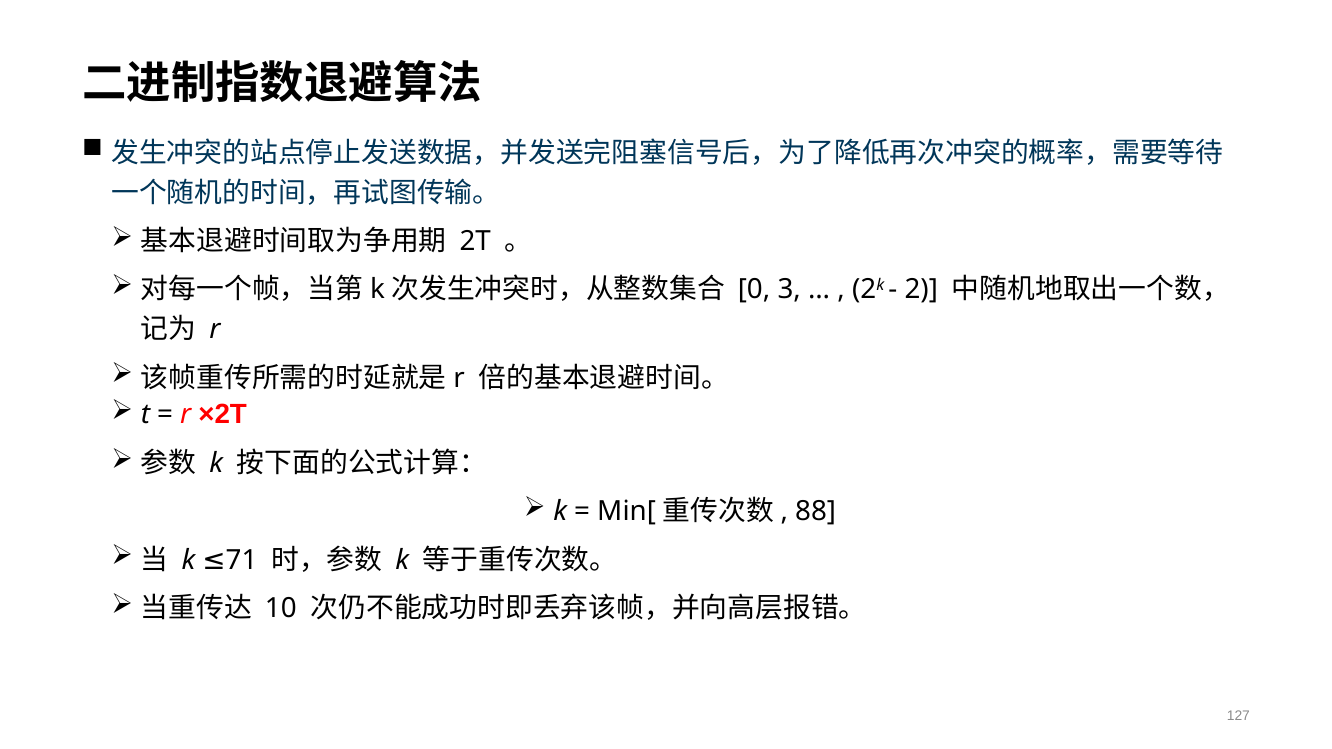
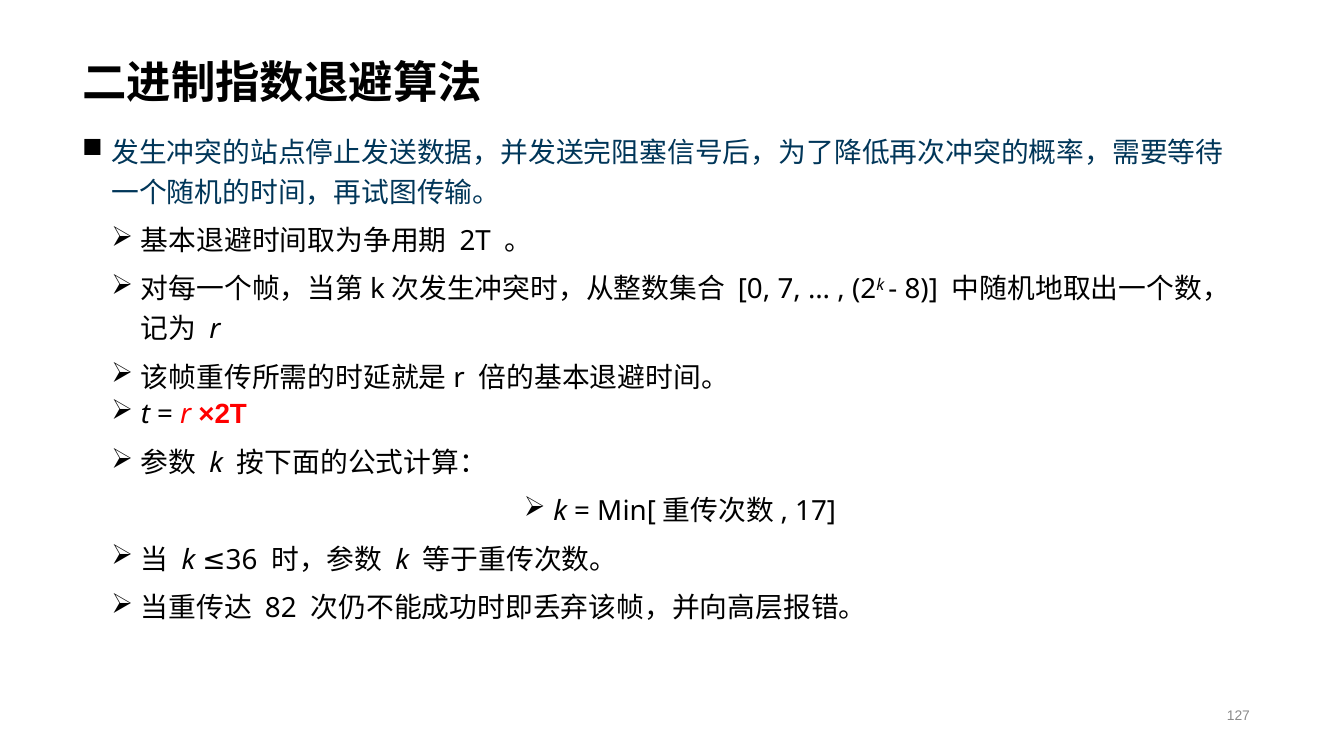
3: 3 -> 7
2: 2 -> 8
88: 88 -> 17
71: 71 -> 36
10: 10 -> 82
